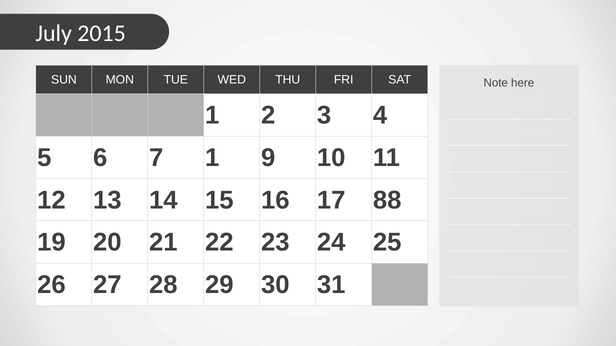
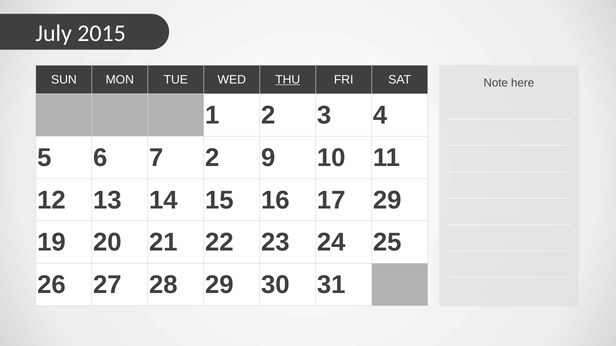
THU underline: none -> present
7 1: 1 -> 2
17 88: 88 -> 29
